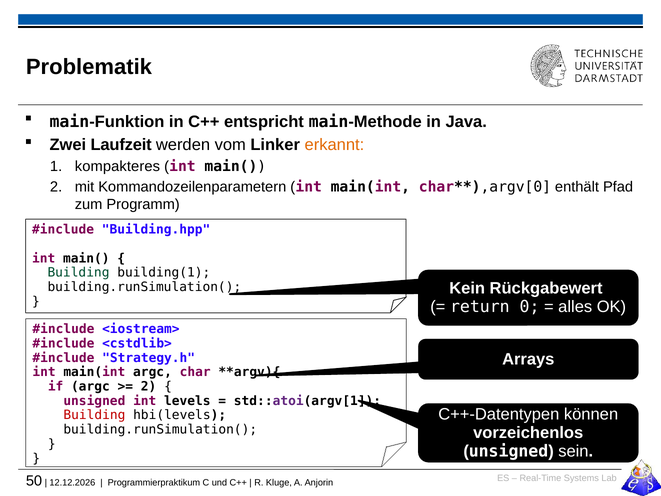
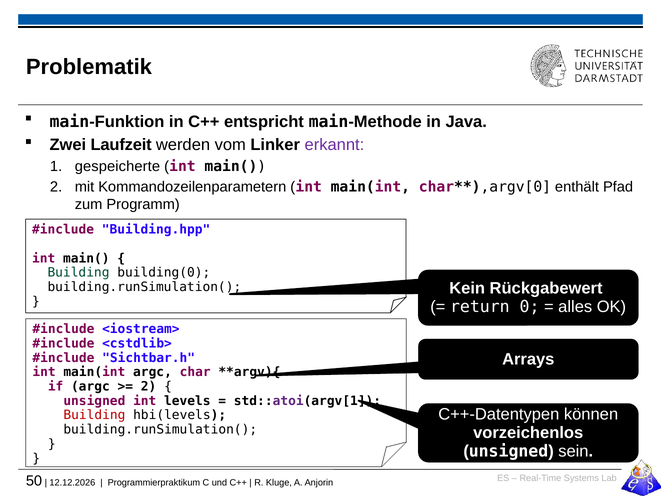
erkannt colour: orange -> purple
kompakteres: kompakteres -> gespeicherte
building(1: building(1 -> building(0
Strategy.h: Strategy.h -> Sichtbar.h
